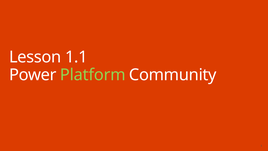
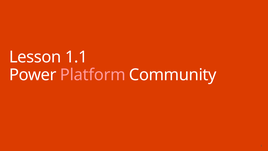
Platform colour: light green -> pink
